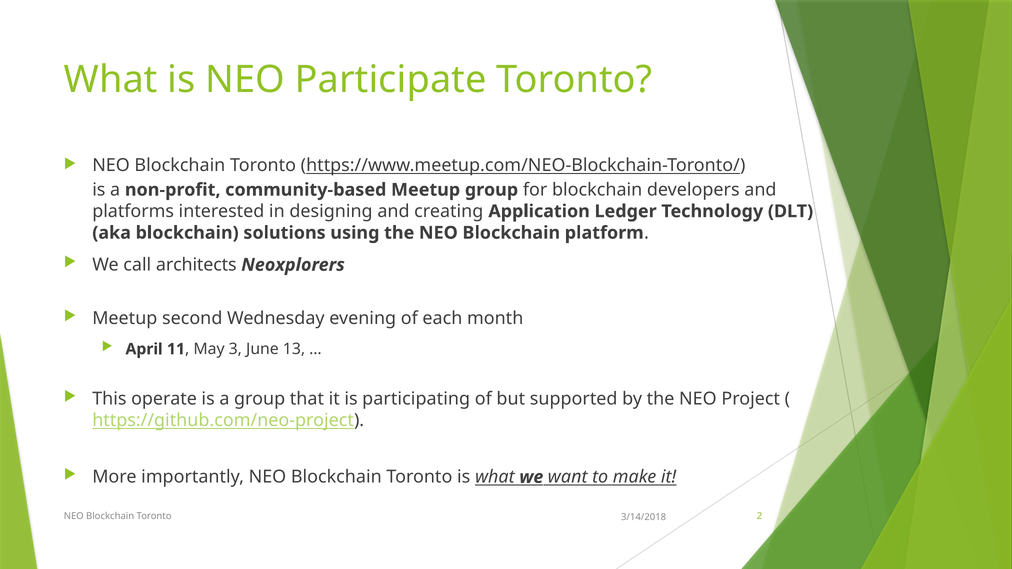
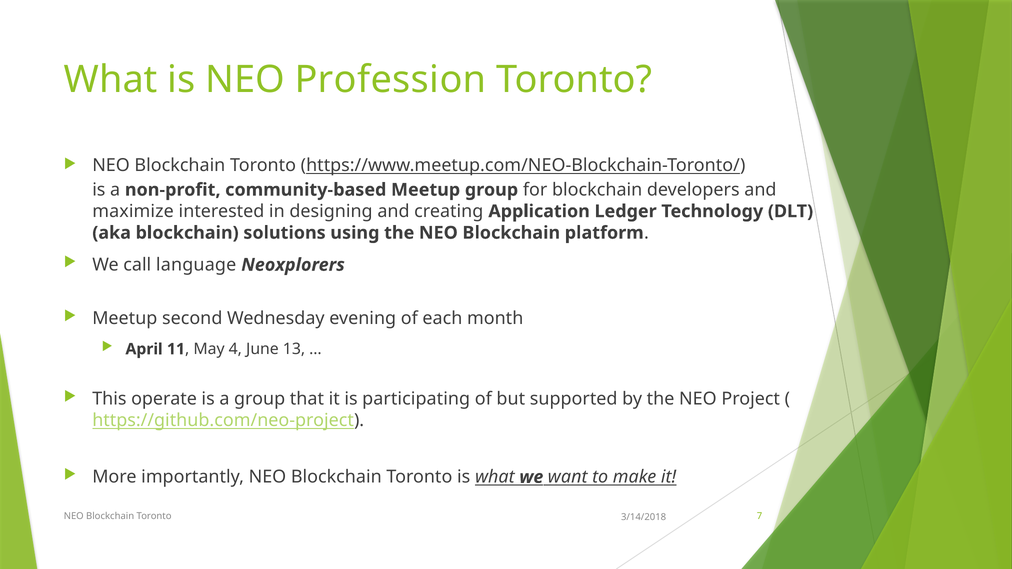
Participate: Participate -> Profession
platforms: platforms -> maximize
architects: architects -> language
3: 3 -> 4
2: 2 -> 7
